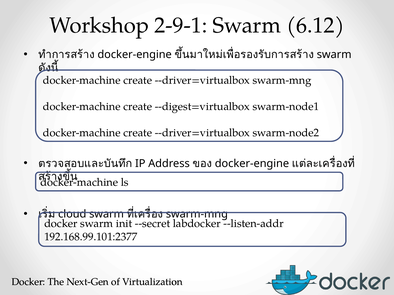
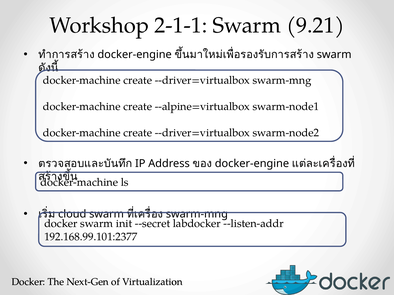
2-9-1: 2-9-1 -> 2-1-1
6.12: 6.12 -> 9.21
--digest=virtualbox: --digest=virtualbox -> --alpine=virtualbox
